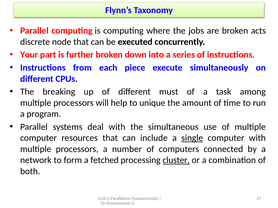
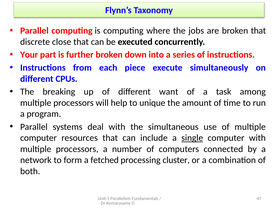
broken acts: acts -> that
node: node -> close
must: must -> want
cluster underline: present -> none
